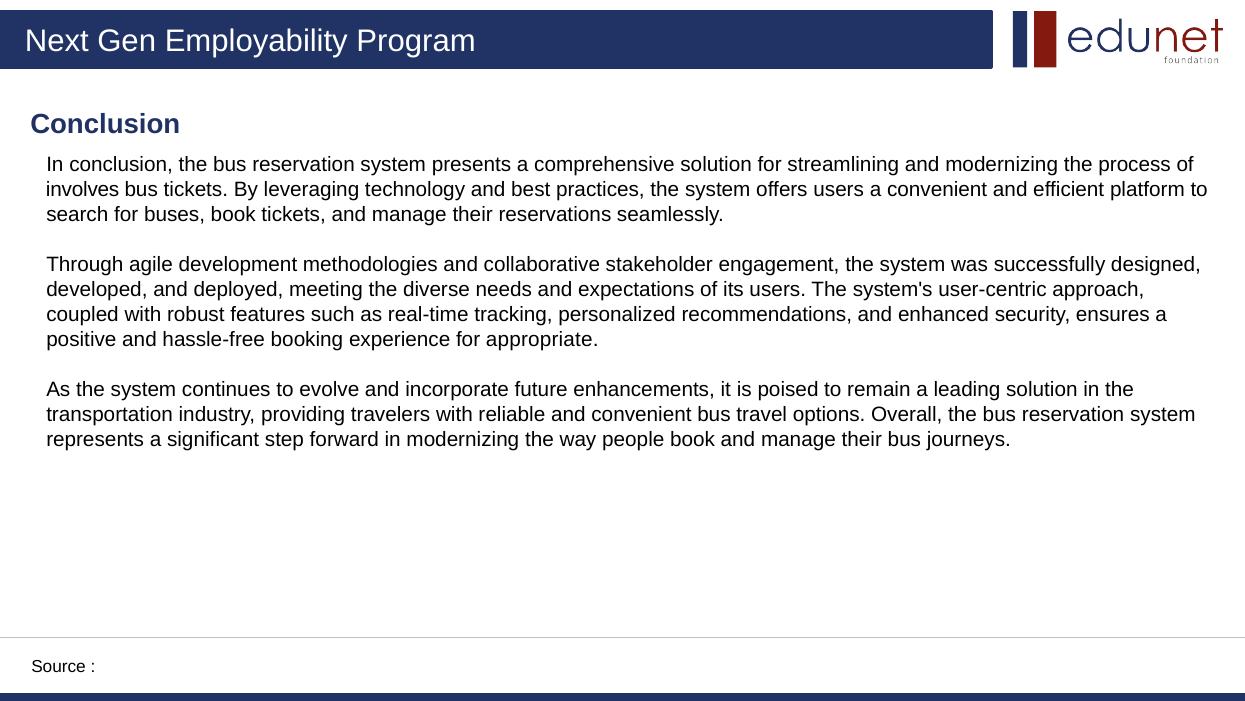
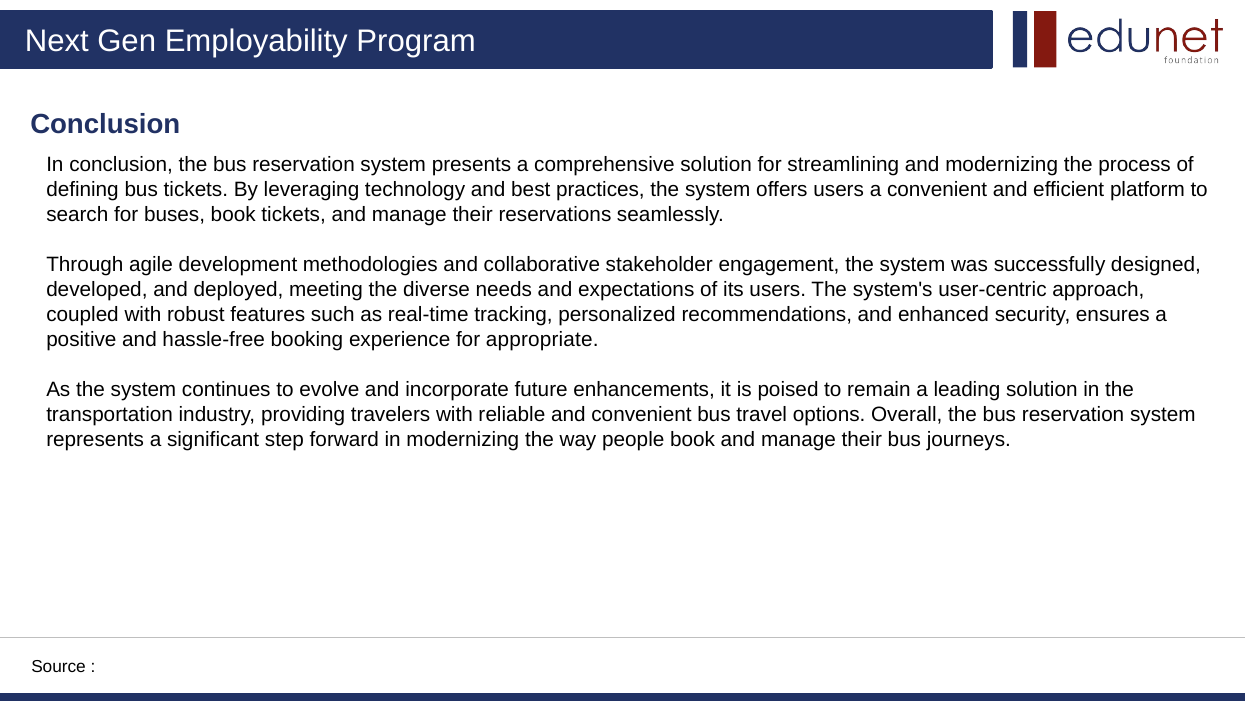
involves: involves -> defining
